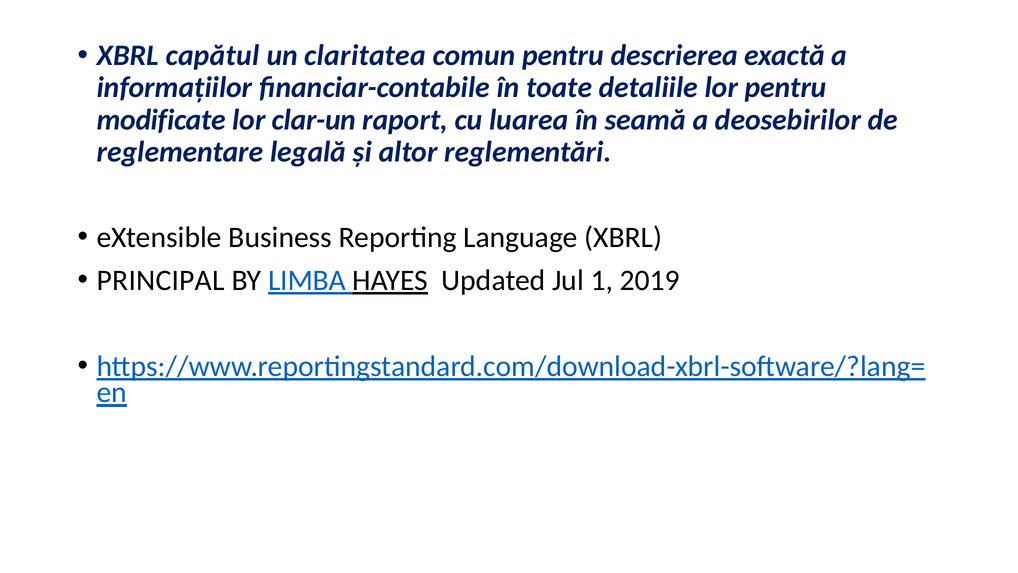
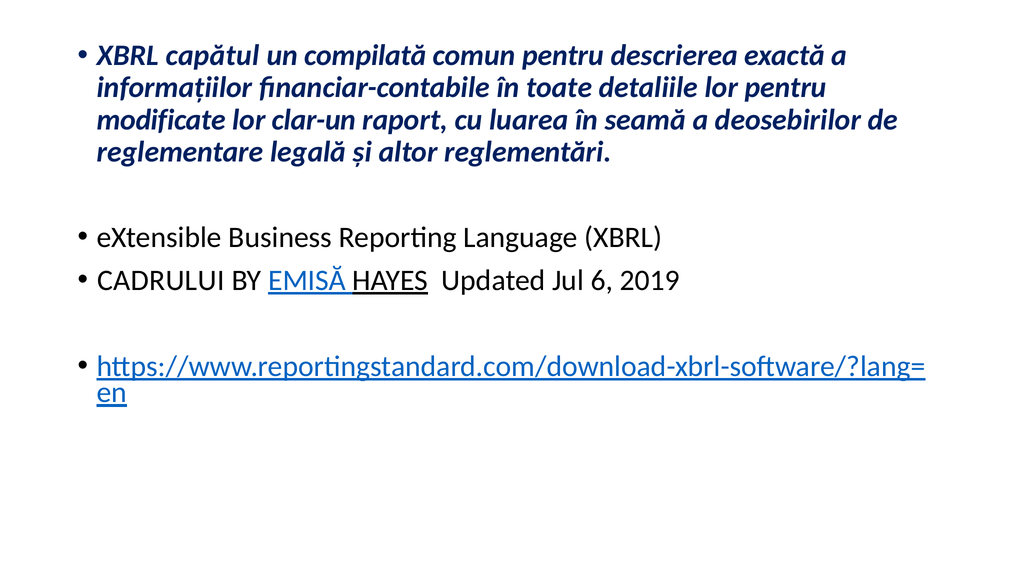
claritatea: claritatea -> compilată
PRINCIPAL: PRINCIPAL -> CADRULUI
LIMBA: LIMBA -> EMISĂ
1: 1 -> 6
